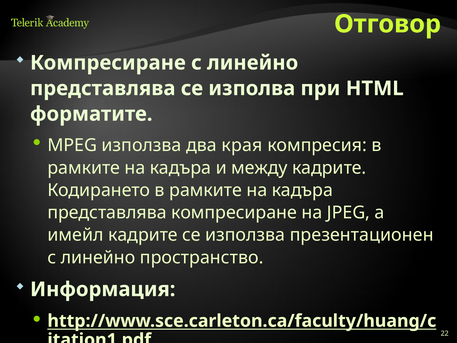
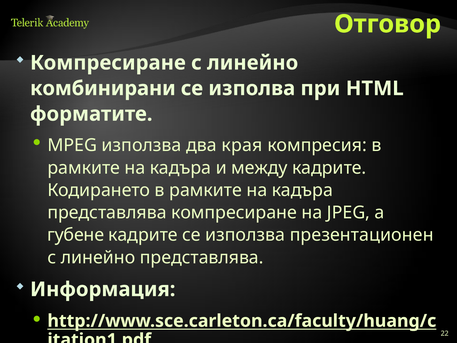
представлява at (103, 88): представлява -> комбинирани
имейл: имейл -> губене
линейно пространство: пространство -> представлява
